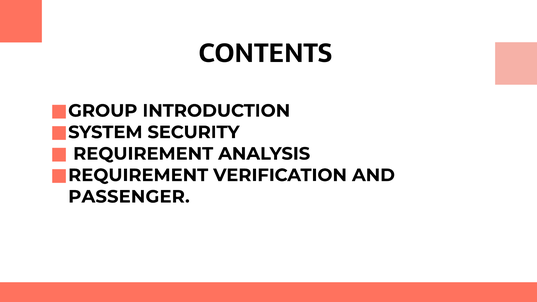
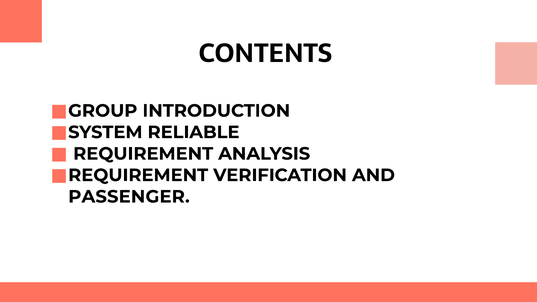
SECURITY: SECURITY -> RELIABLE
